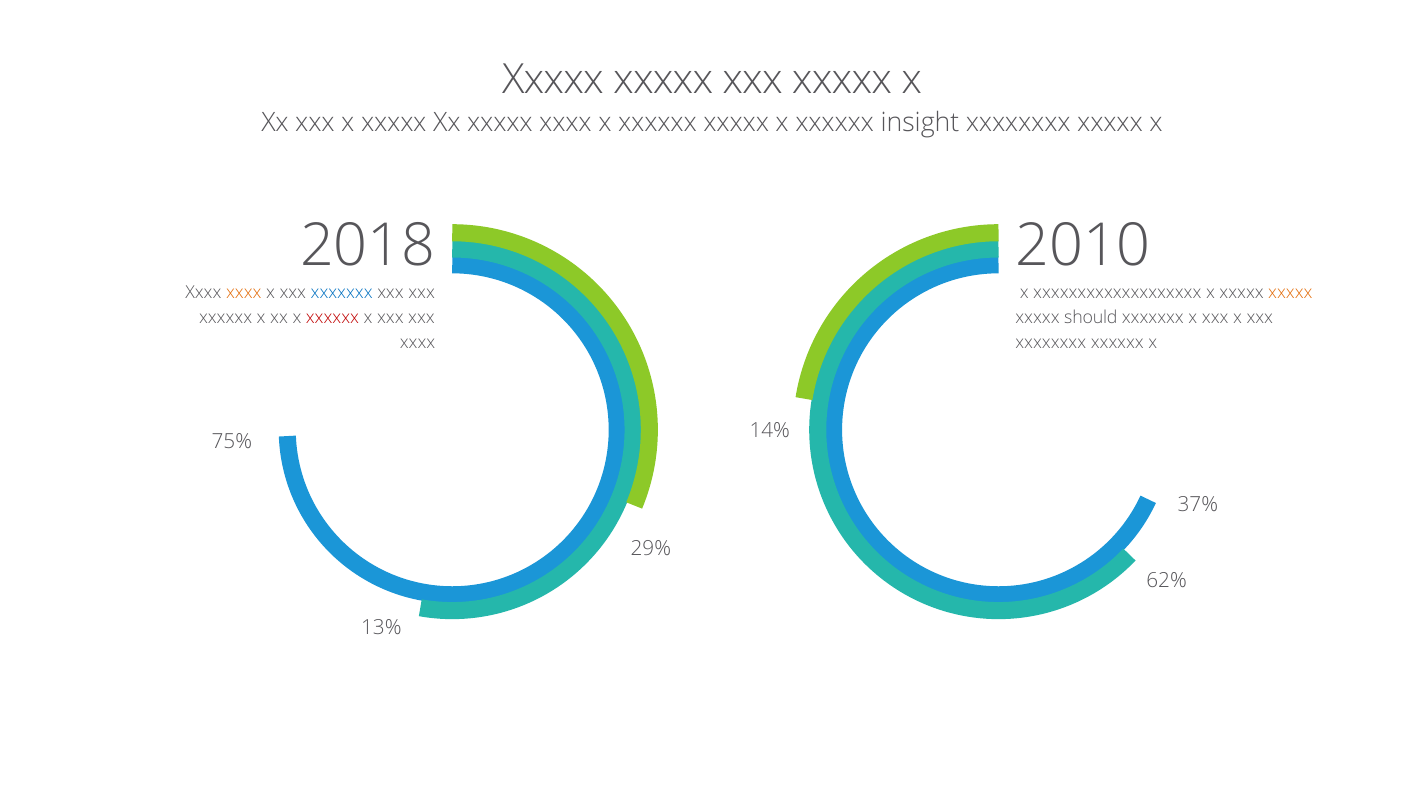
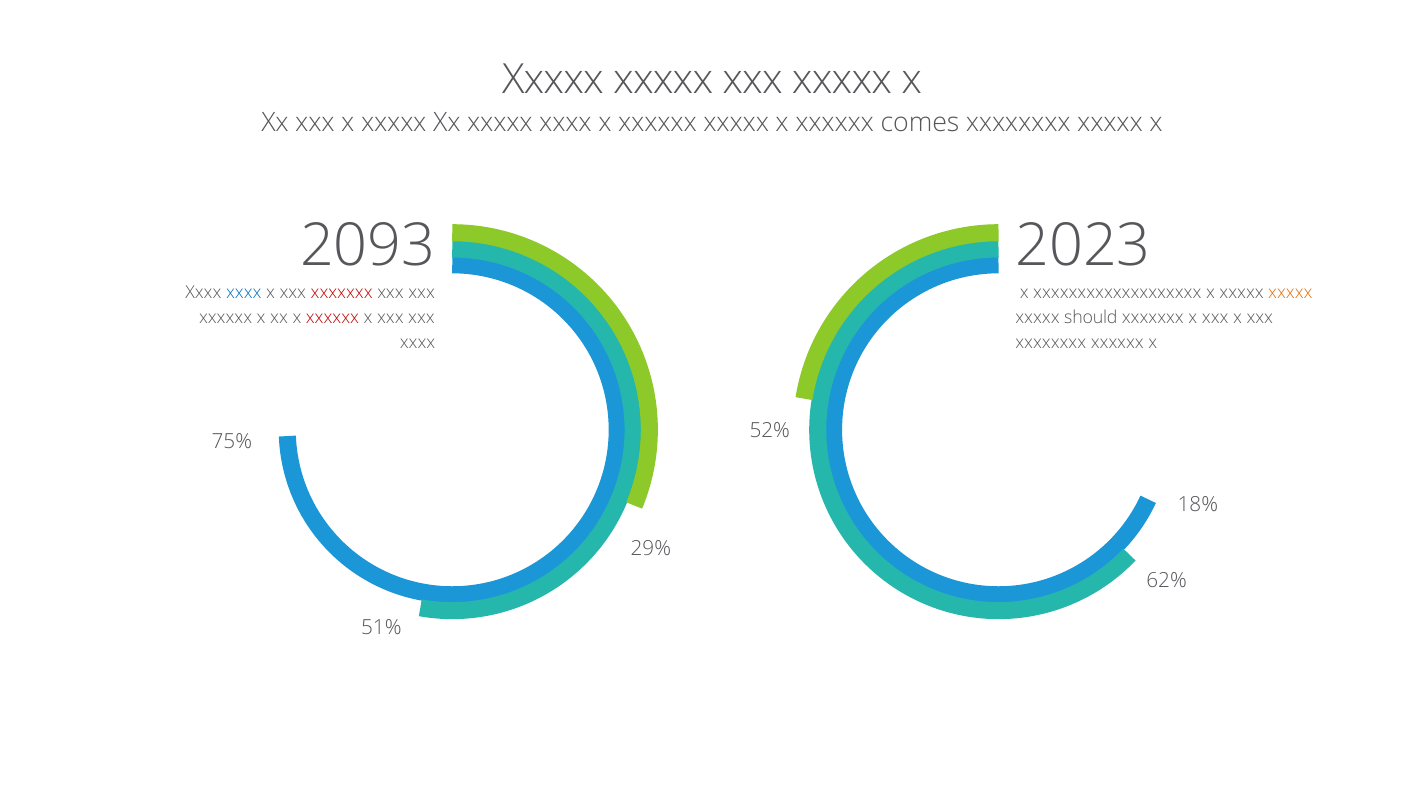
insight: insight -> comes
2018: 2018 -> 2093
2010: 2010 -> 2023
xxxx at (244, 293) colour: orange -> blue
xxxxxxx at (342, 293) colour: blue -> red
14%: 14% -> 52%
37%: 37% -> 18%
13%: 13% -> 51%
